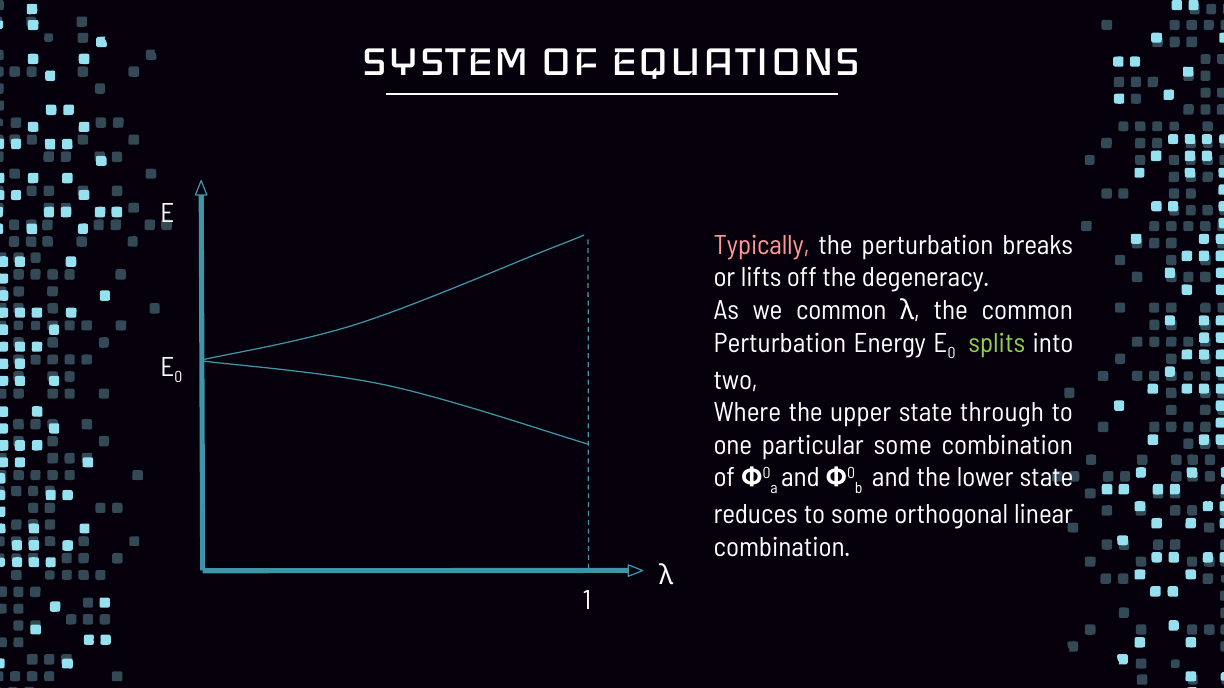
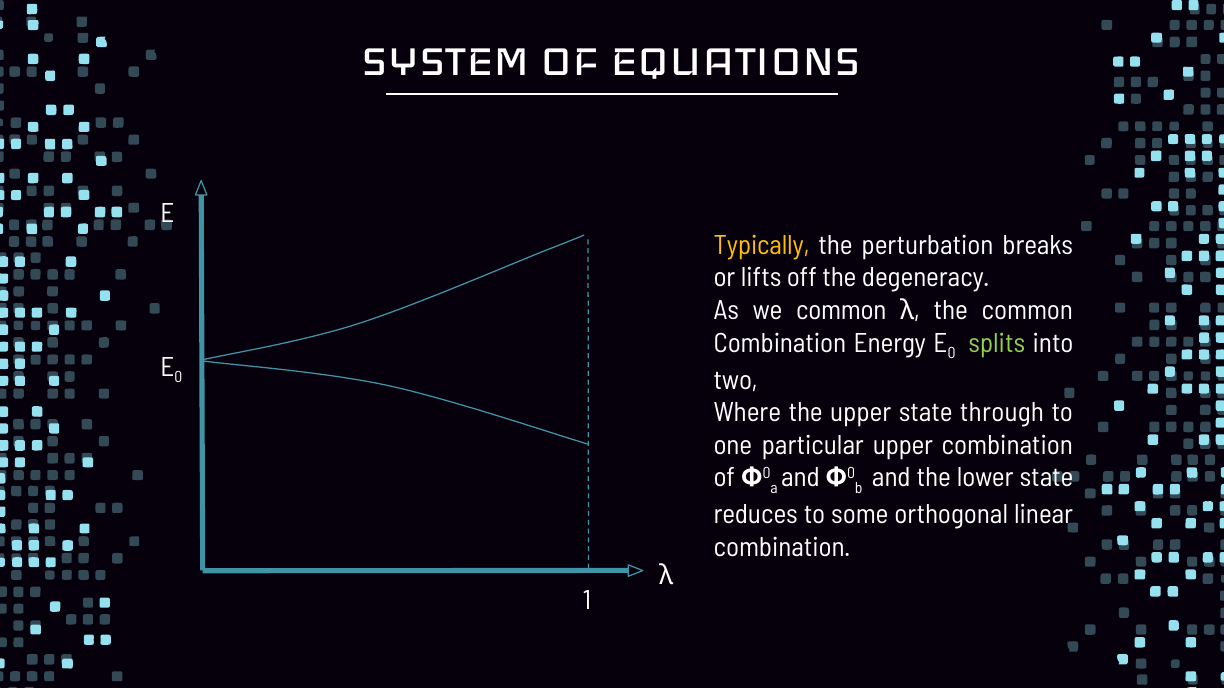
Typically colour: pink -> yellow
Perturbation at (780, 343): Perturbation -> Combination
particular some: some -> upper
